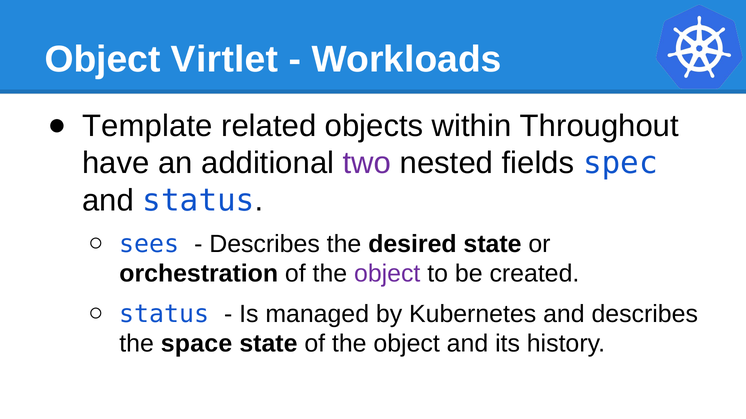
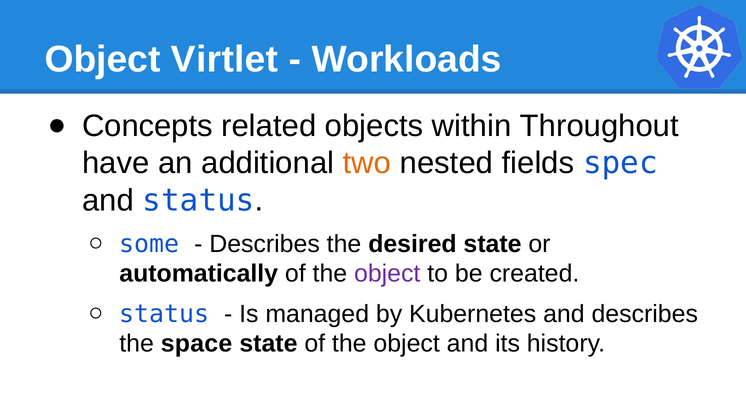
Template: Template -> Concepts
two colour: purple -> orange
sees: sees -> some
orchestration: orchestration -> automatically
